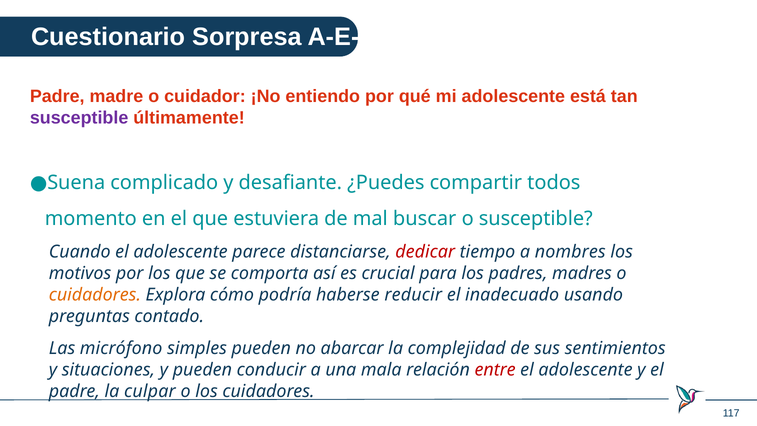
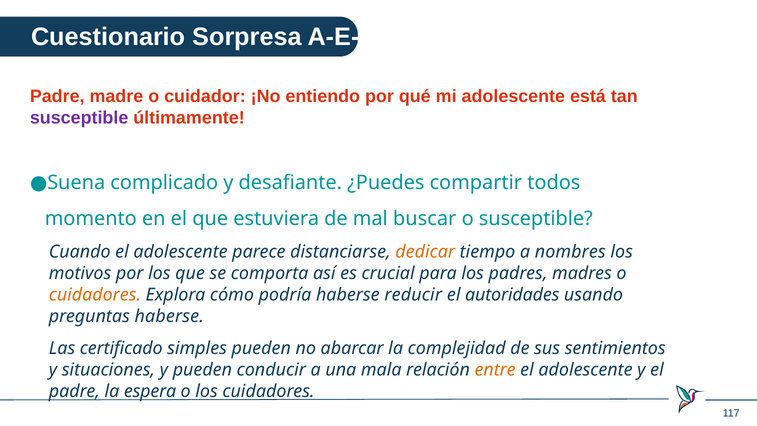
dedicar colour: red -> orange
inadecuado: inadecuado -> autoridades
preguntas contado: contado -> haberse
micrófono: micrófono -> certificado
entre colour: red -> orange
culpar: culpar -> espera
